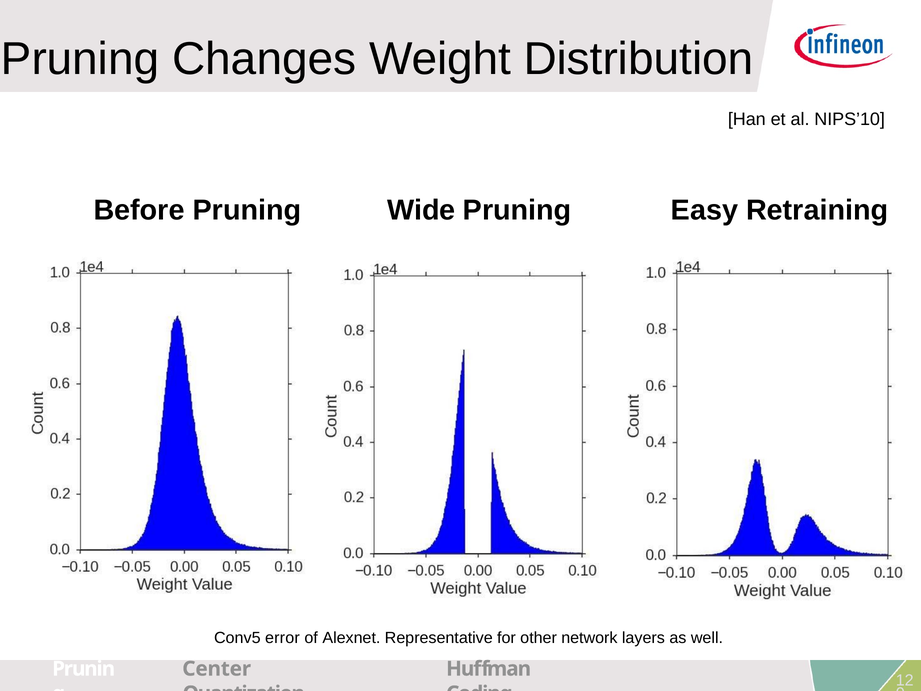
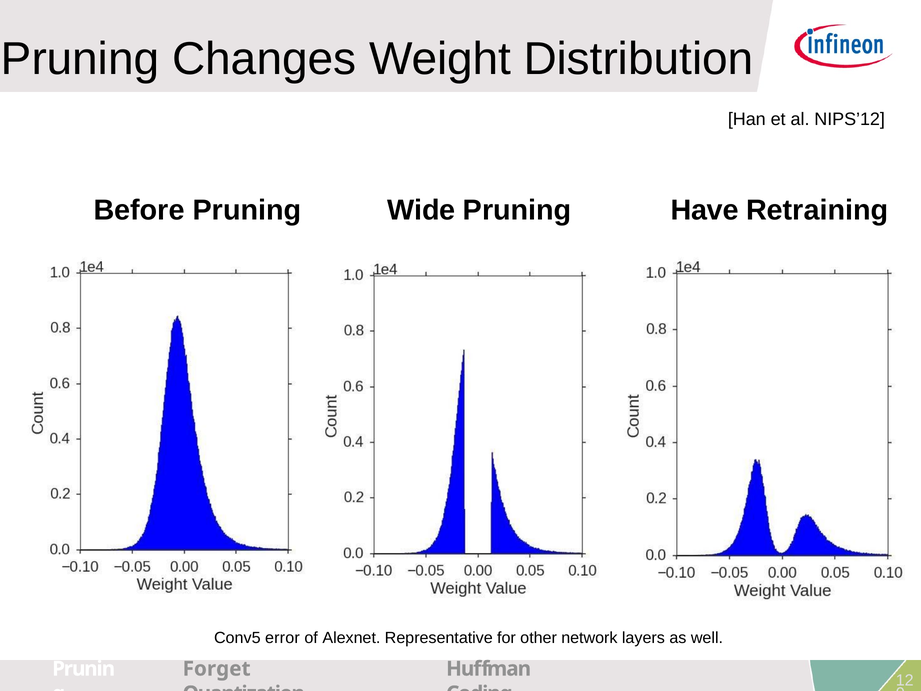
NIPS’10: NIPS’10 -> NIPS’12
Easy: Easy -> Have
Center: Center -> Forget
